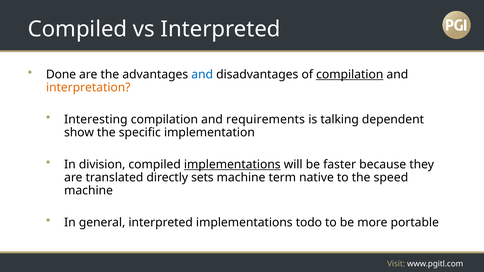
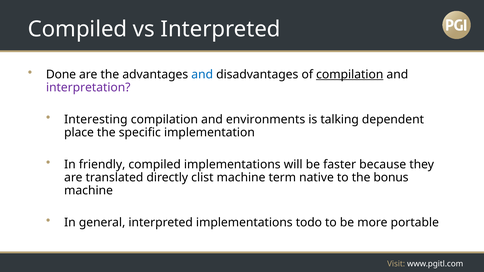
interpretation colour: orange -> purple
requirements: requirements -> environments
show: show -> place
division: division -> friendly
implementations at (232, 165) underline: present -> none
sets: sets -> clist
speed: speed -> bonus
